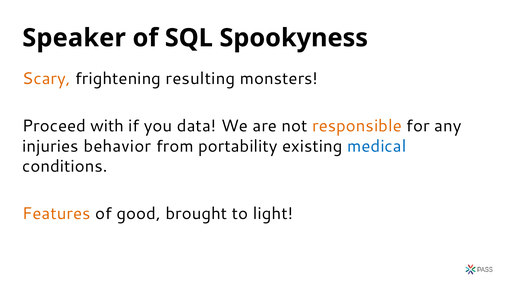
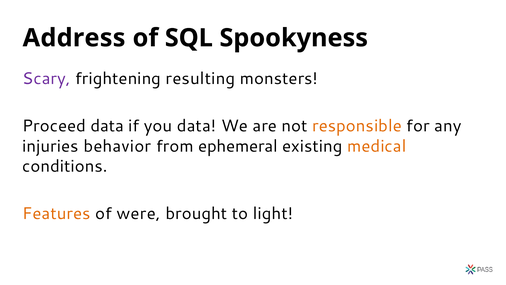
Speaker: Speaker -> Address
Scary colour: orange -> purple
Proceed with: with -> data
portability: portability -> ephemeral
medical colour: blue -> orange
good: good -> were
